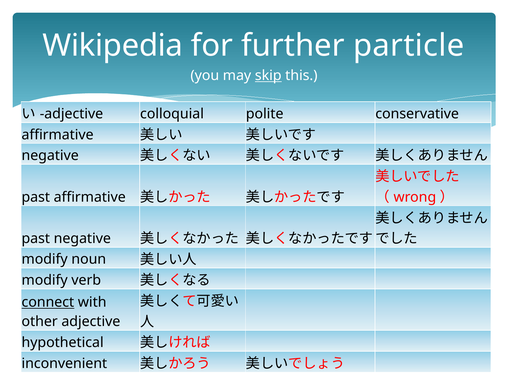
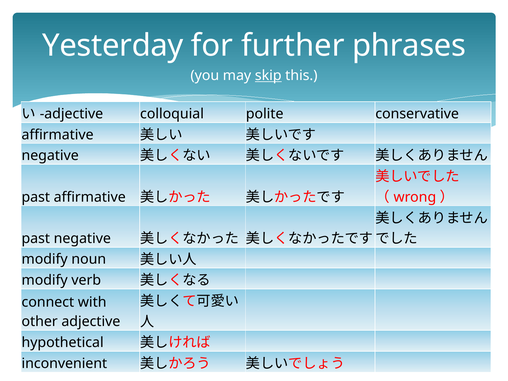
Wikipedia: Wikipedia -> Yesterday
particle: particle -> phrases
connect underline: present -> none
